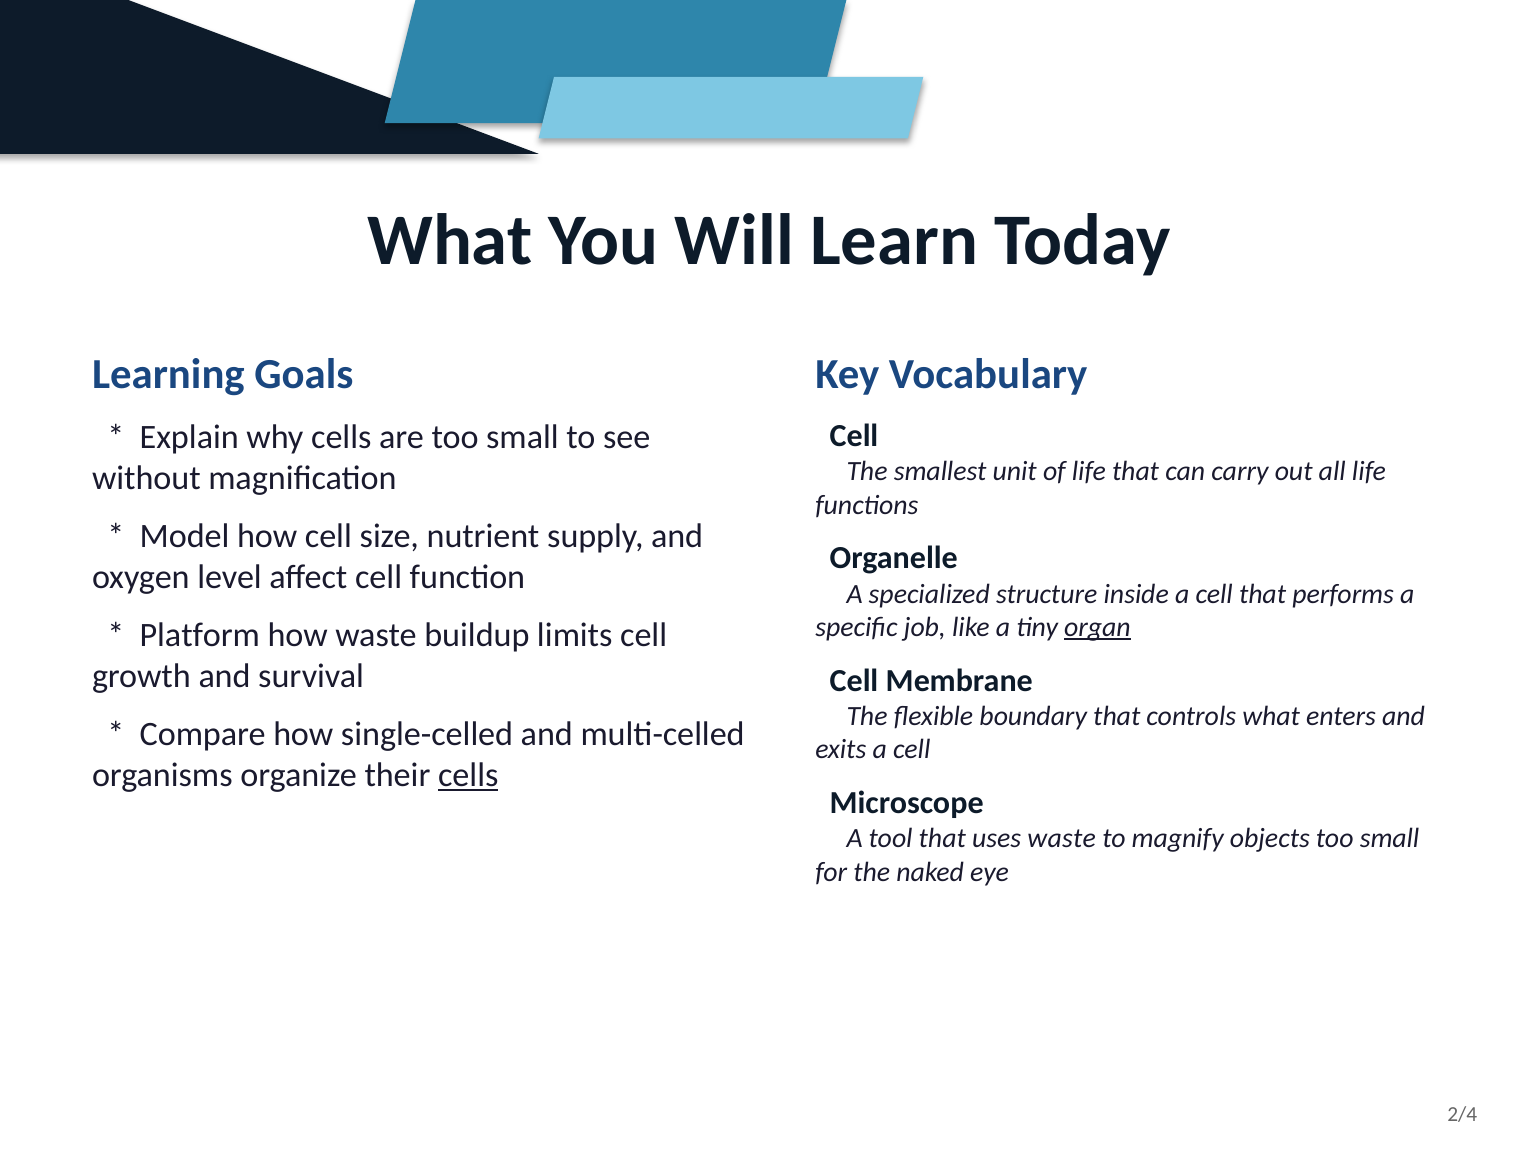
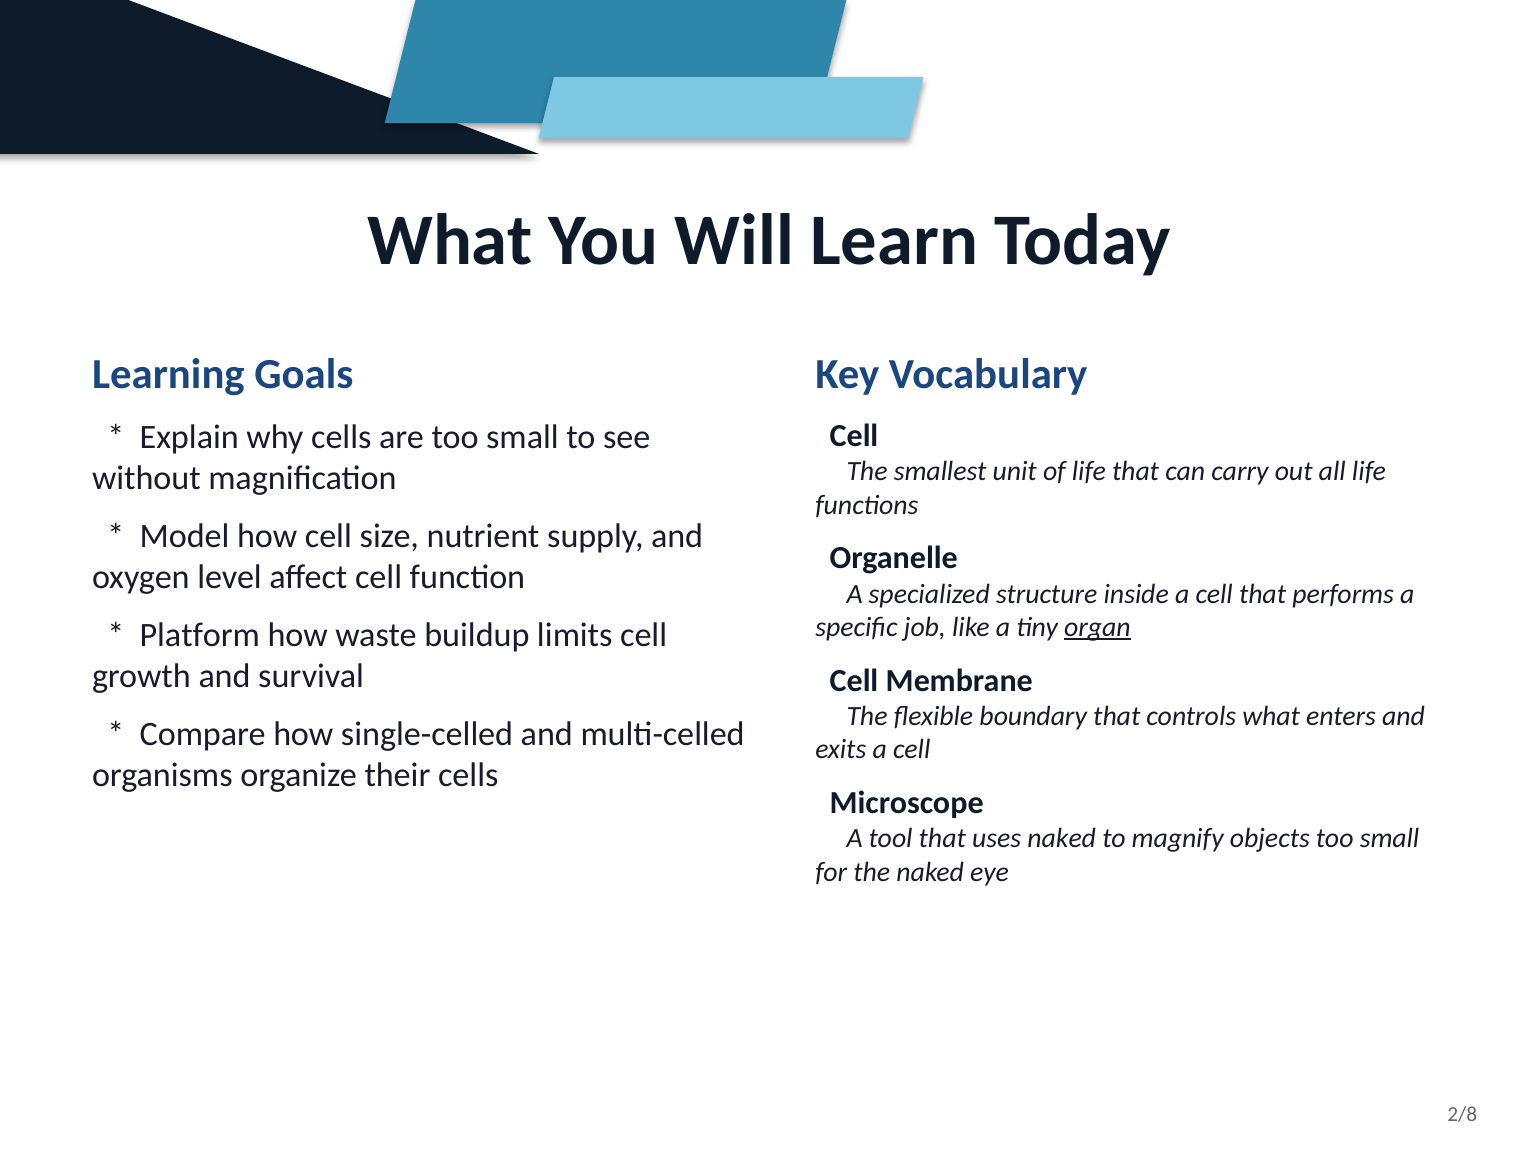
cells at (468, 776) underline: present -> none
uses waste: waste -> naked
2/4: 2/4 -> 2/8
